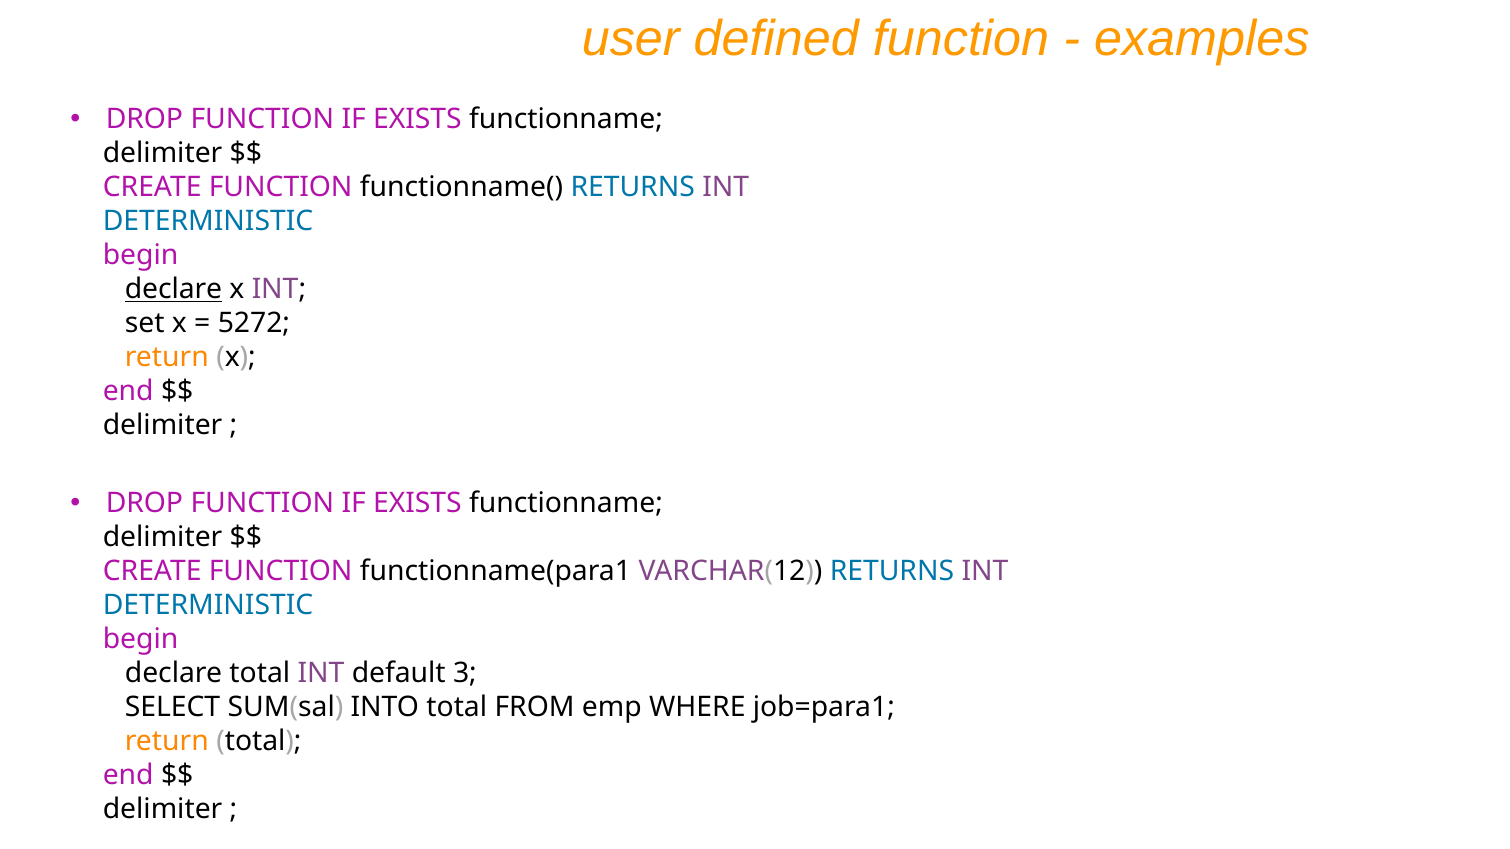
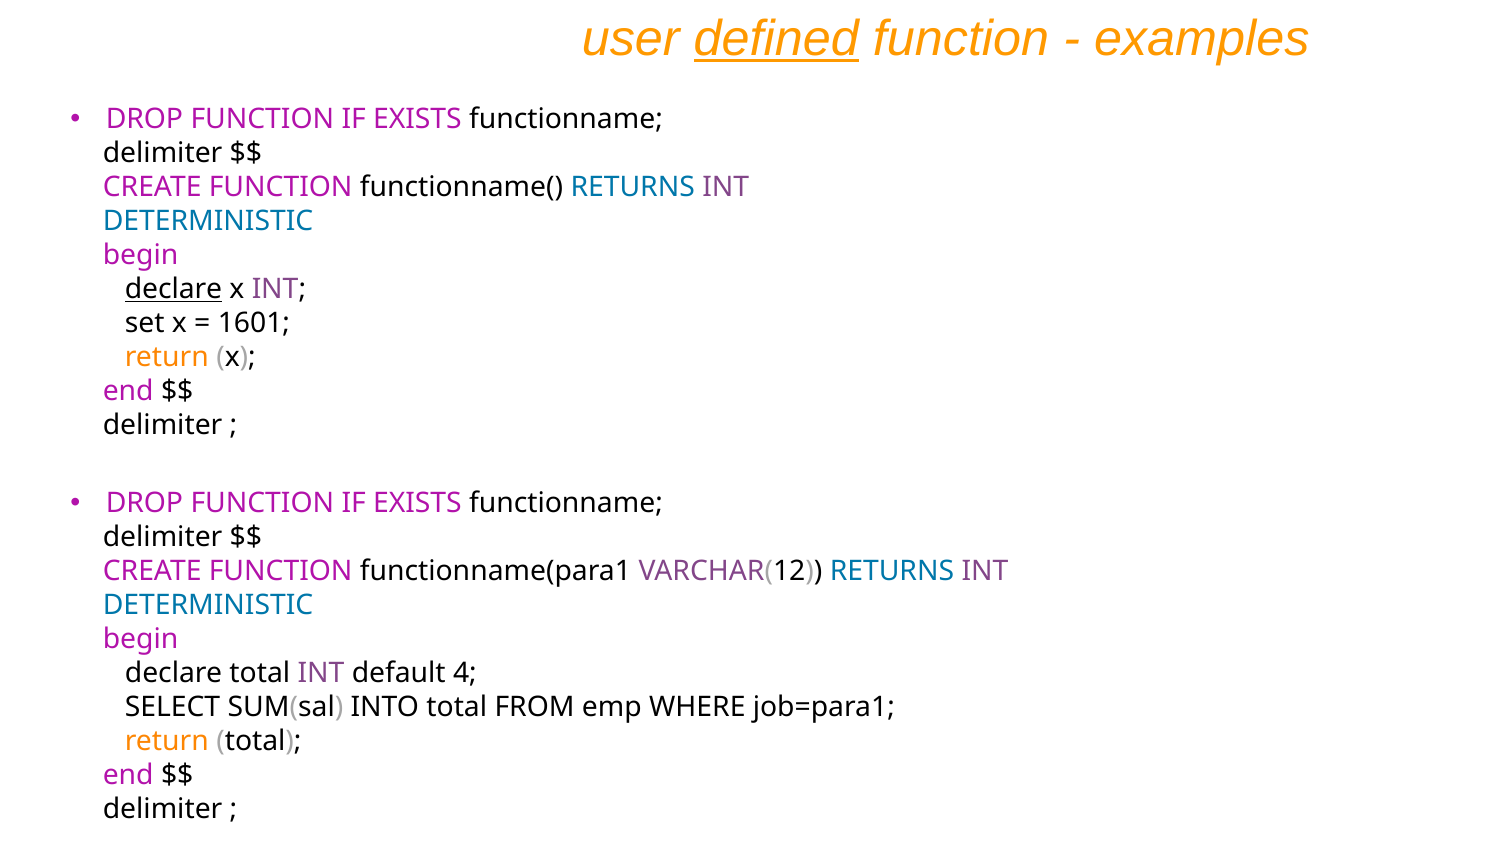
defined underline: none -> present
5272: 5272 -> 1601
3: 3 -> 4
